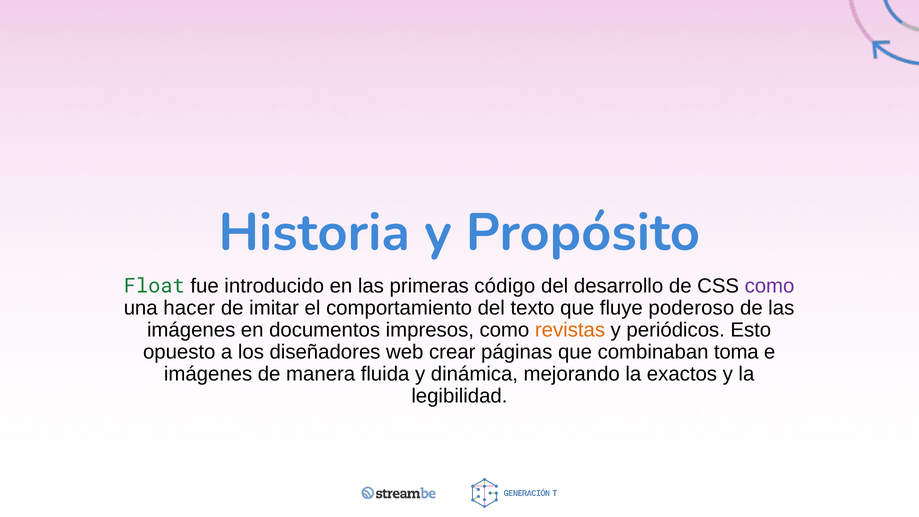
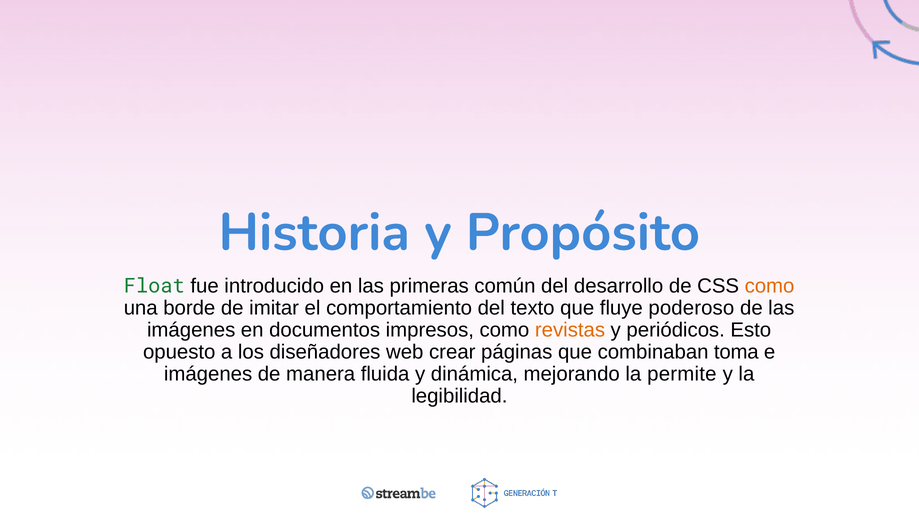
código: código -> común
como at (770, 286) colour: purple -> orange
hacer: hacer -> borde
exactos: exactos -> permite
